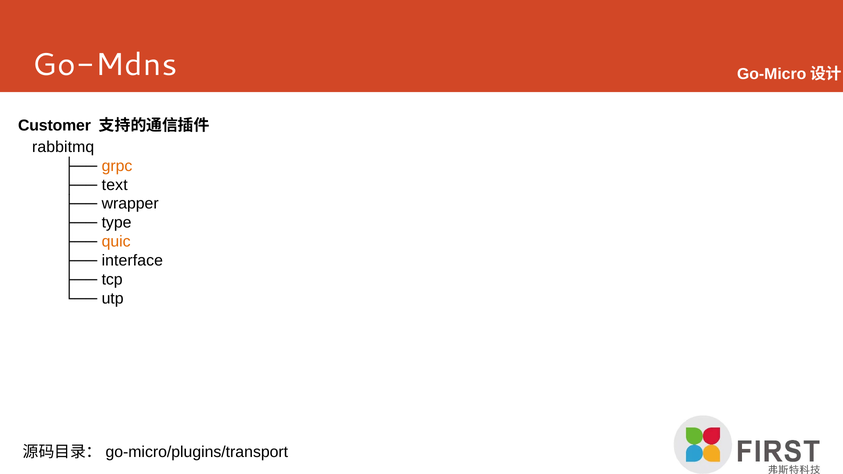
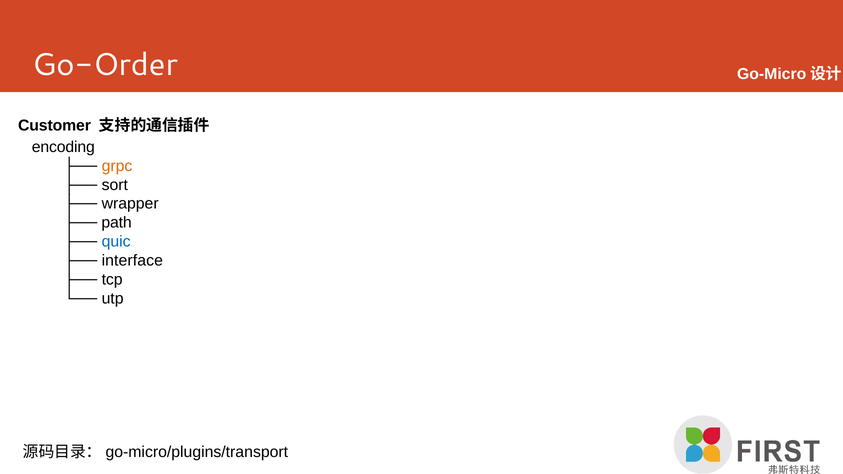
Go-Mdns: Go-Mdns -> Go-Order
rabbitmq: rabbitmq -> encoding
text: text -> sort
type: type -> path
quic colour: orange -> blue
